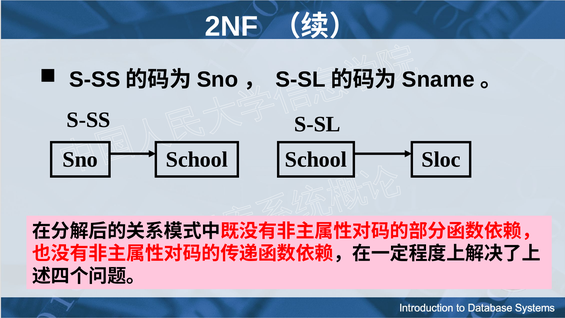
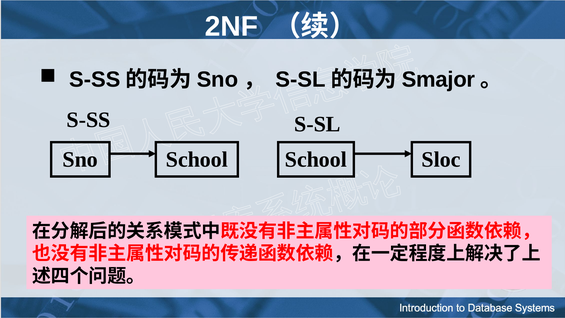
Sname: Sname -> Smajor
